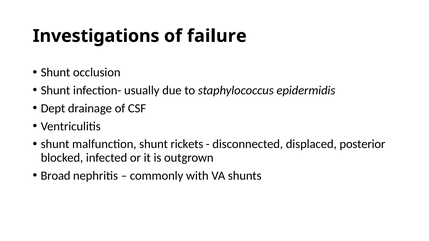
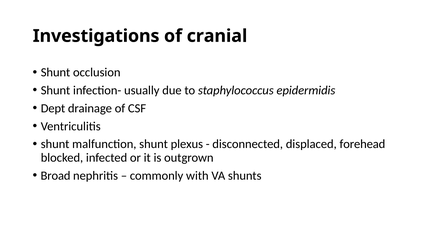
failure: failure -> cranial
rickets: rickets -> plexus
posterior: posterior -> forehead
